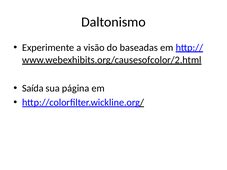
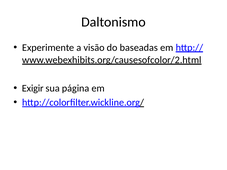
Saída: Saída -> Exigir
